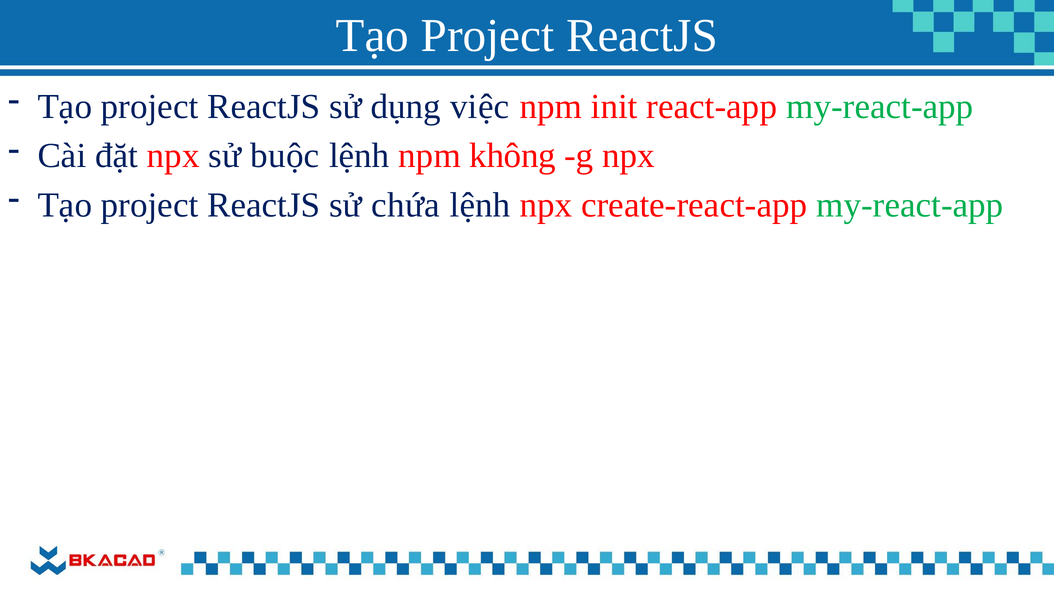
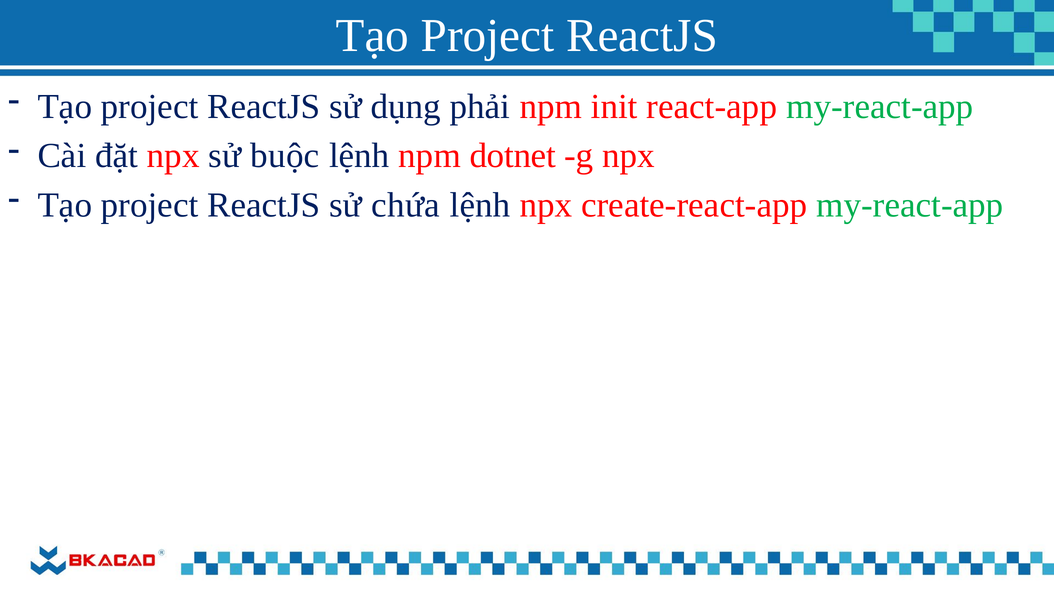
việc: việc -> phải
không: không -> dotnet
